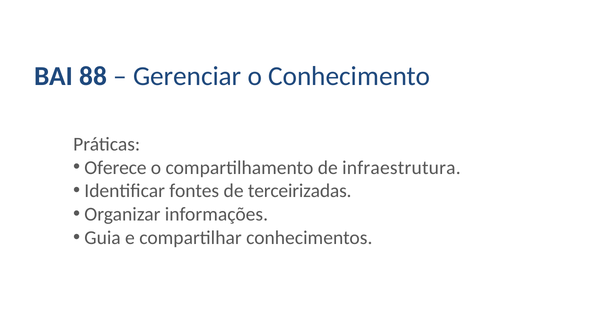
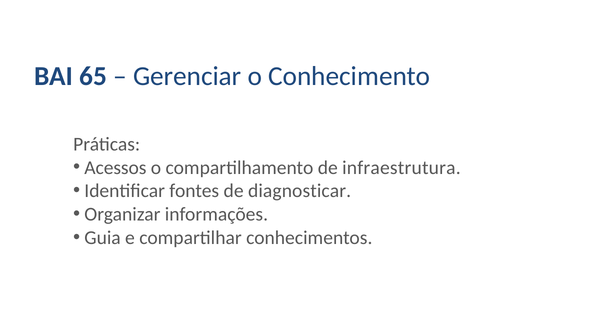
88: 88 -> 65
Oferece: Oferece -> Acessos
terceirizadas: terceirizadas -> diagnosticar
